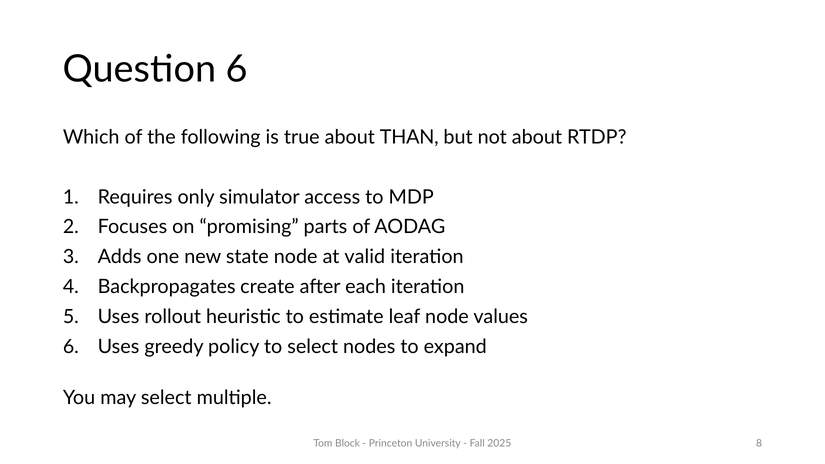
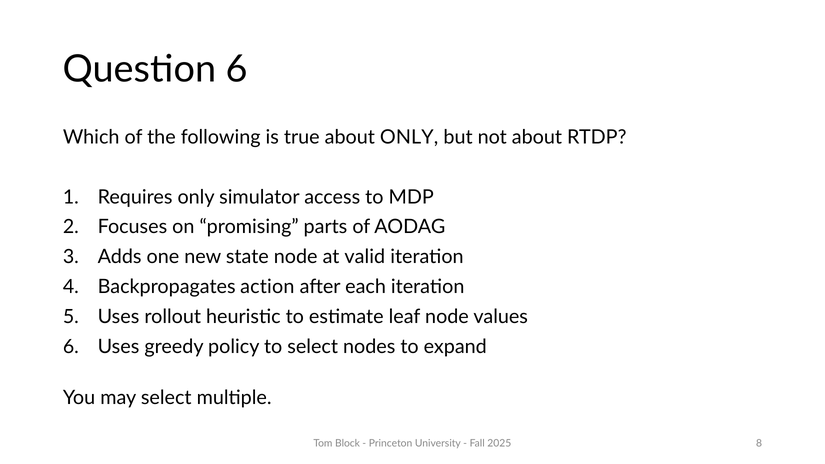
about THAN: THAN -> ONLY
create: create -> action
